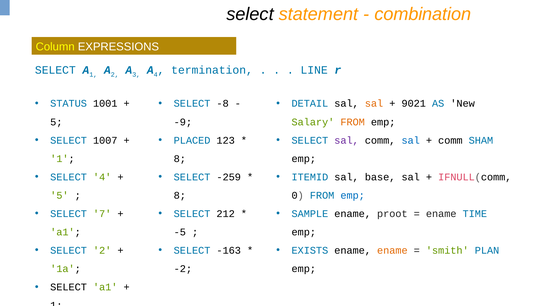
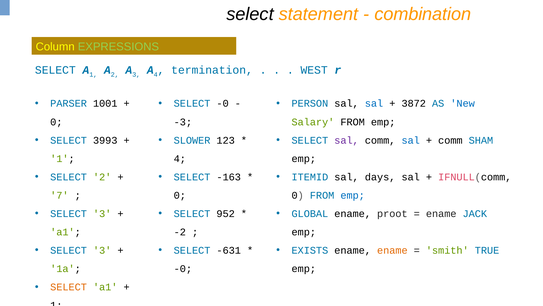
EXPRESSIONS colour: white -> light green
LINE: LINE -> WEST
STATUS: STATUS -> PARSER
SELECT -8: -8 -> -0
DETAIL: DETAIL -> PERSON
sal at (374, 103) colour: orange -> blue
9021: 9021 -> 3872
New colour: black -> blue
5 at (56, 122): 5 -> 0
-9: -9 -> -3
FROM at (353, 122) colour: orange -> black
1007: 1007 -> 3993
PLACED: PLACED -> SLOWER
8 at (180, 158): 8 -> 4
SELECT 4: 4 -> 2
-259: -259 -> -163
base: base -> days
5 at (59, 195): 5 -> 7
8 at (180, 195): 8 -> 0
7 at (102, 213): 7 -> 3
212: 212 -> 952
SAMPLE: SAMPLE -> GLOBAL
TIME: TIME -> JACK
-5: -5 -> -2
2 at (102, 250): 2 -> 3
-163: -163 -> -631
PLAN: PLAN -> TRUE
-2 at (183, 268): -2 -> -0
SELECT at (69, 287) colour: black -> orange
